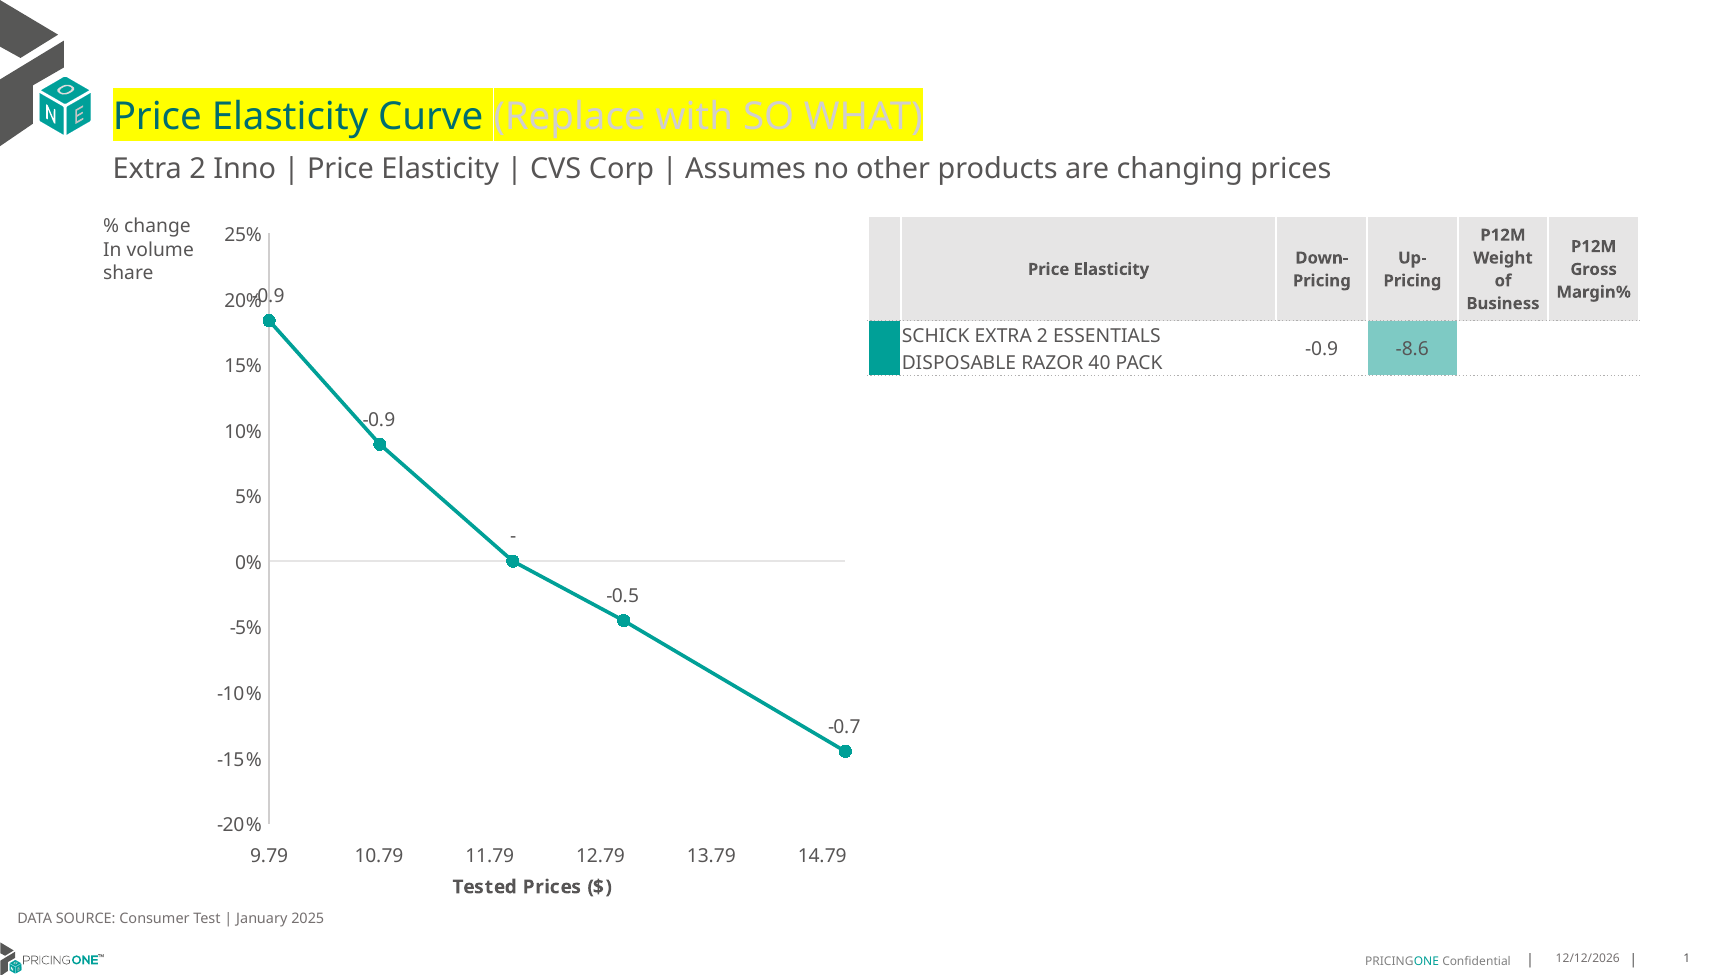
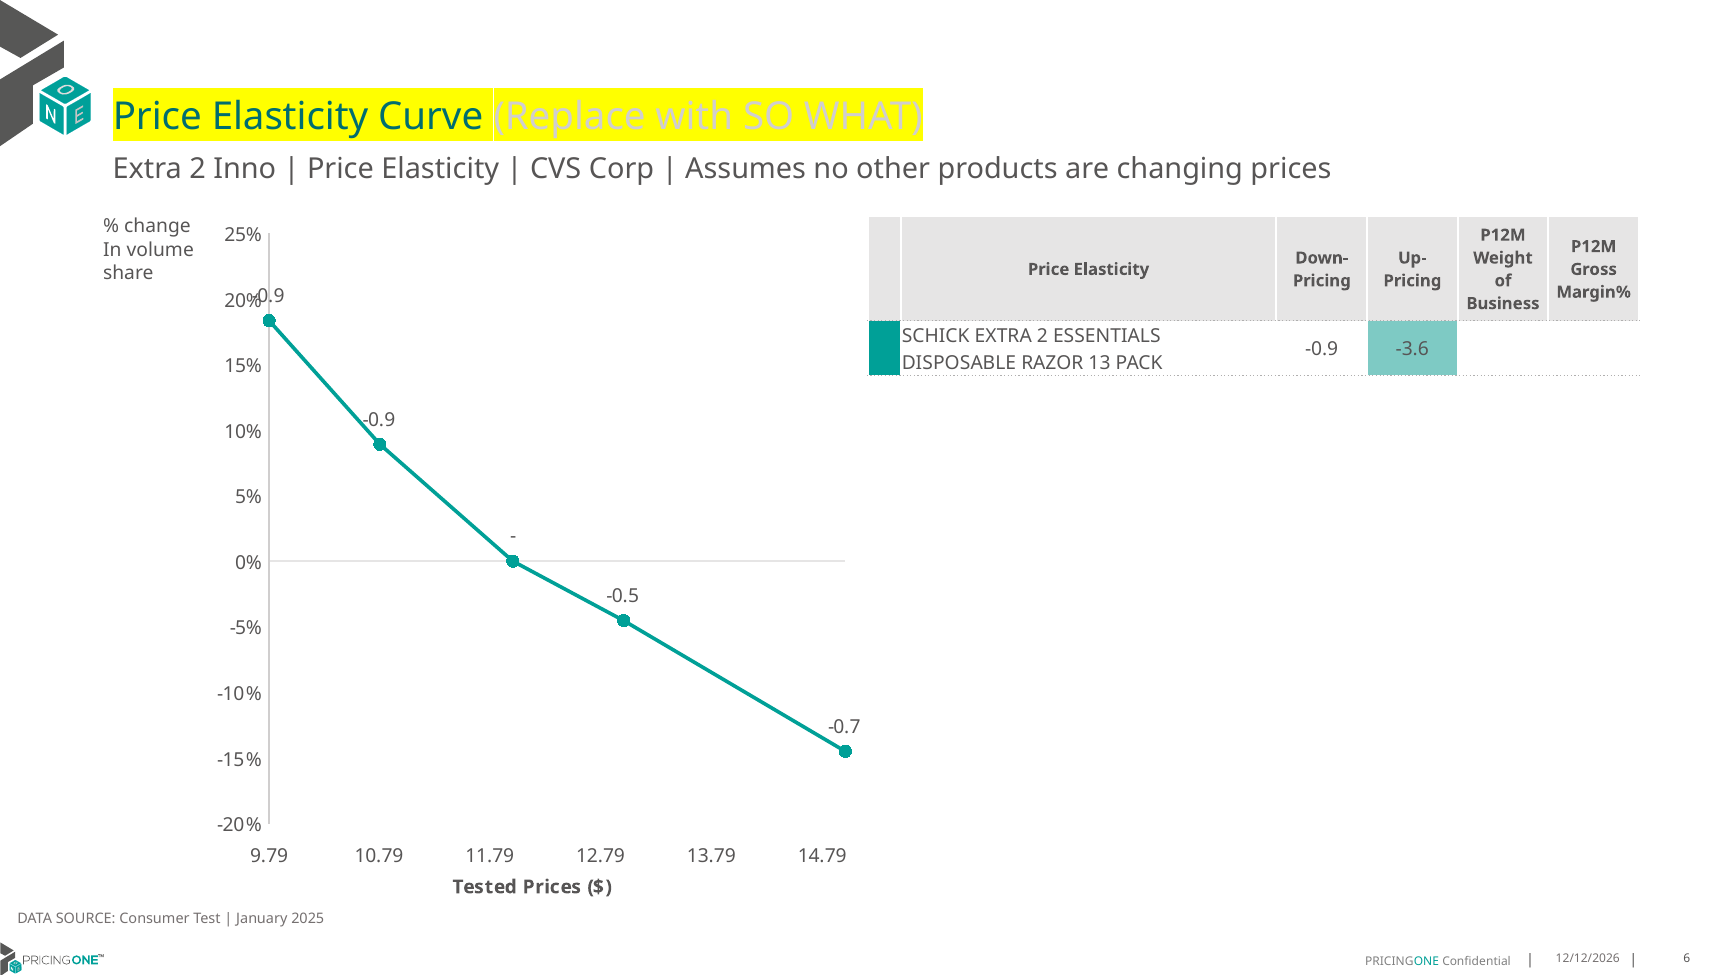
-8.6: -8.6 -> -3.6
40: 40 -> 13
1: 1 -> 6
